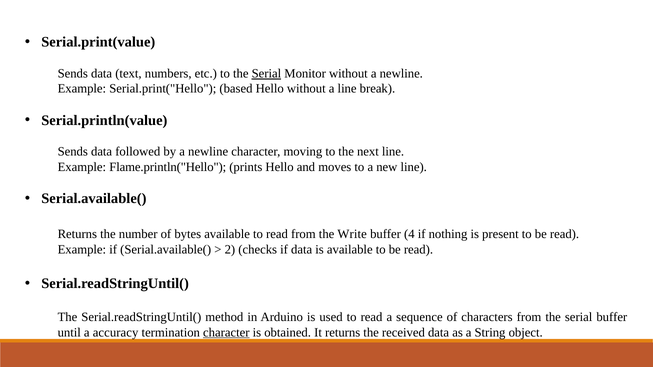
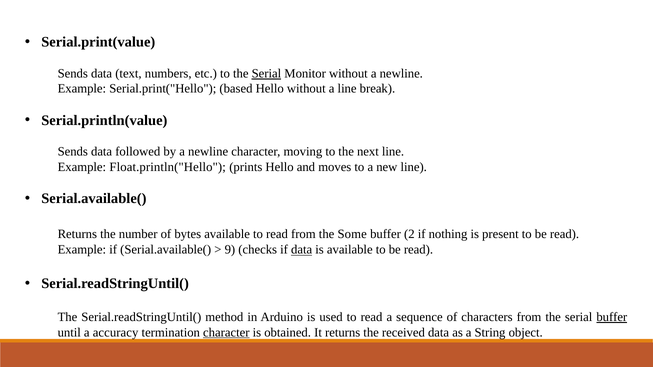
Flame.println("Hello: Flame.println("Hello -> Float.println("Hello
Write: Write -> Some
4: 4 -> 2
2: 2 -> 9
data at (302, 250) underline: none -> present
buffer at (612, 317) underline: none -> present
